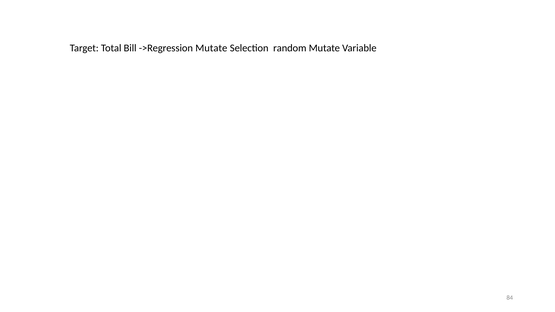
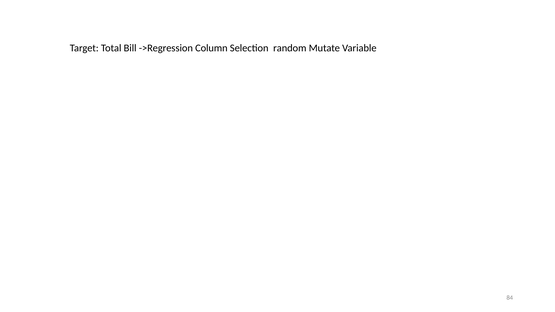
->Regression Mutate: Mutate -> Column
